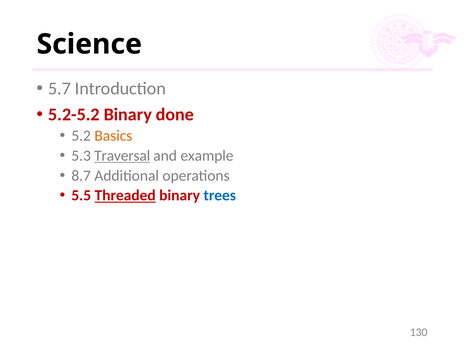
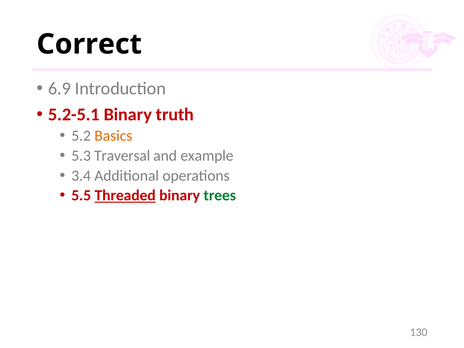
Science: Science -> Correct
5.7: 5.7 -> 6.9
5.2-5.2: 5.2-5.2 -> 5.2-5.1
done: done -> truth
Traversal underline: present -> none
8.7: 8.7 -> 3.4
trees colour: blue -> green
